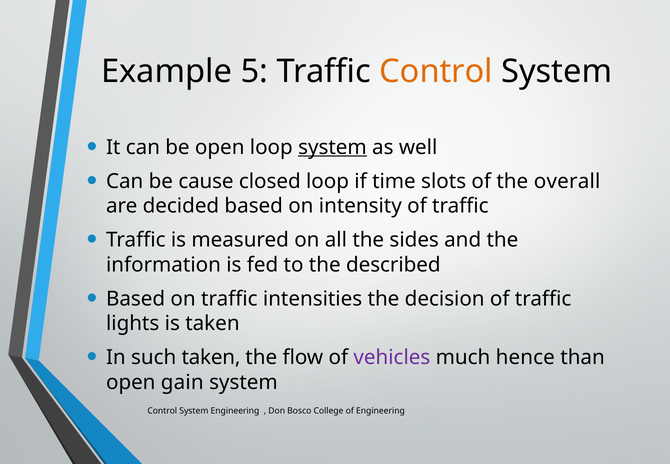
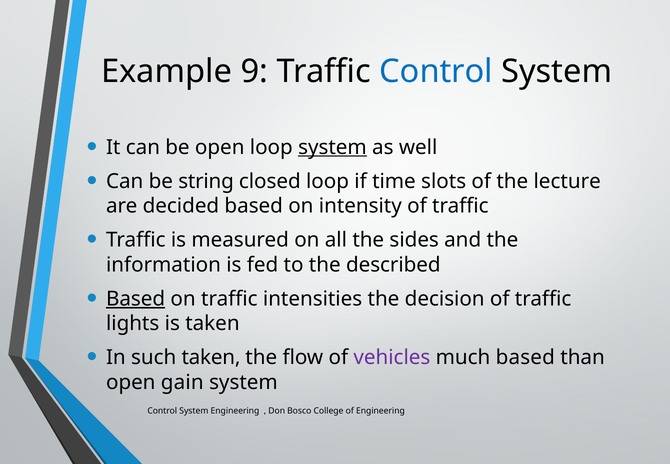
5: 5 -> 9
Control at (436, 71) colour: orange -> blue
cause: cause -> string
overall: overall -> lecture
Based at (136, 299) underline: none -> present
much hence: hence -> based
